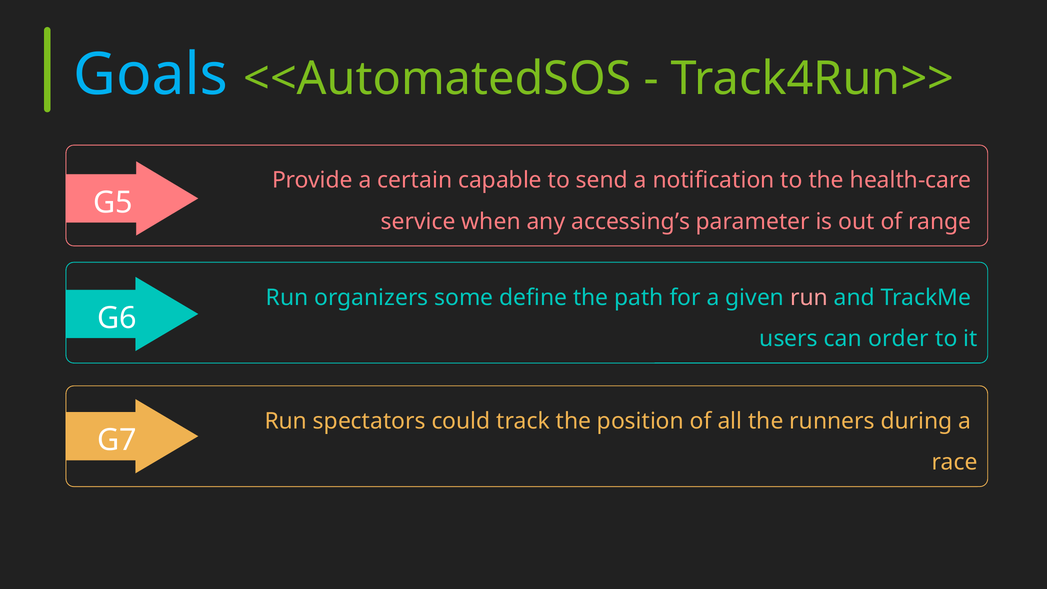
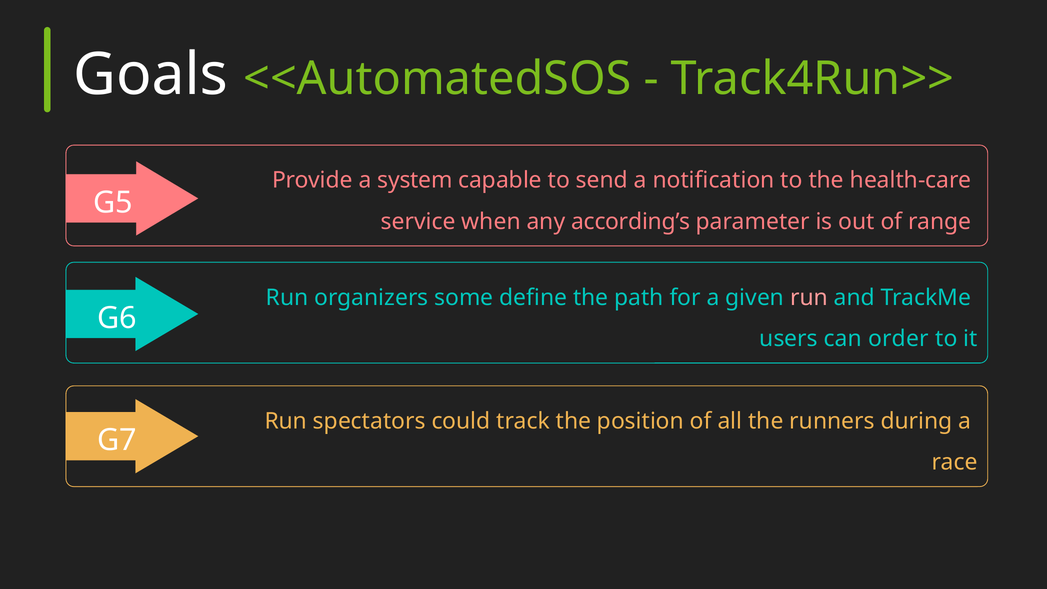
Goals colour: light blue -> white
certain: certain -> system
accessing’s: accessing’s -> according’s
